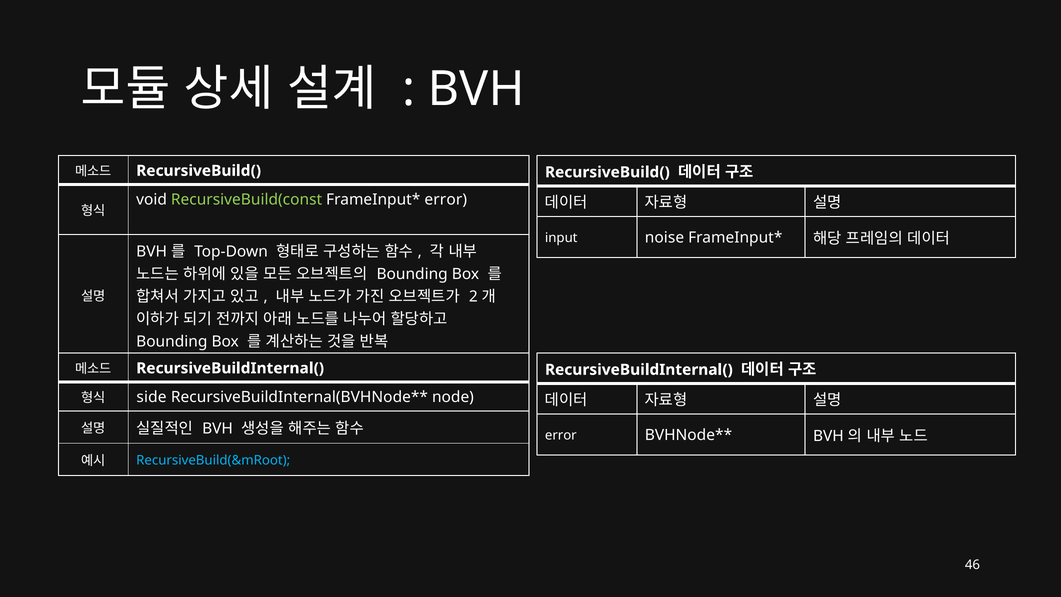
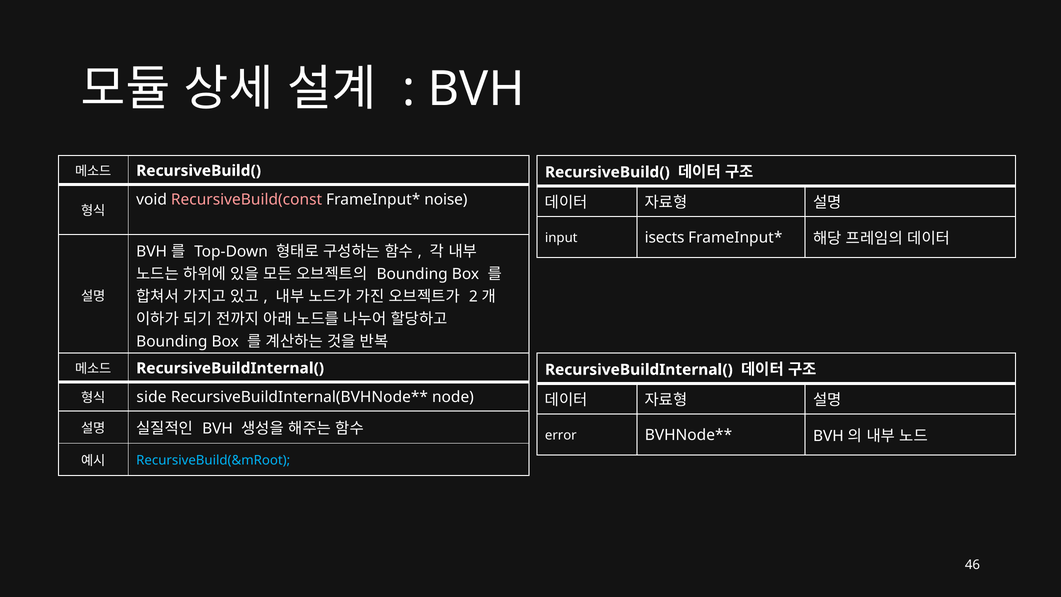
RecursiveBuild(const colour: light green -> pink
error at (446, 200): error -> noise
noise: noise -> isects
